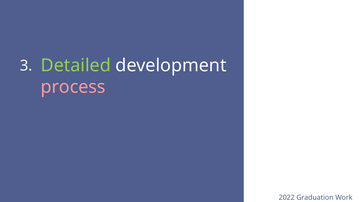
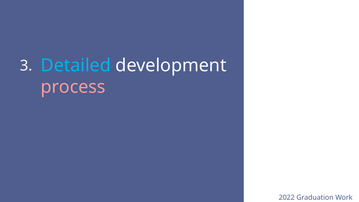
Detailed colour: light green -> light blue
